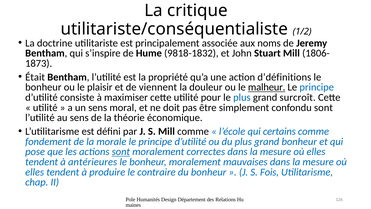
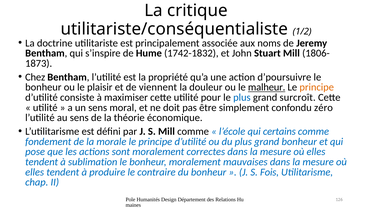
9818-1832: 9818-1832 -> 1742-1832
Était: Était -> Chez
d’définitions: d’définitions -> d’poursuivre
principe at (317, 87) colour: blue -> orange
confondu sont: sont -> zéro
sont at (121, 152) underline: present -> none
antérieures: antérieures -> sublimation
